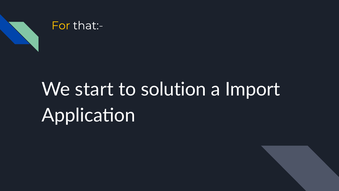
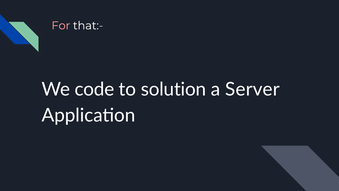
For colour: yellow -> pink
start: start -> code
Import: Import -> Server
